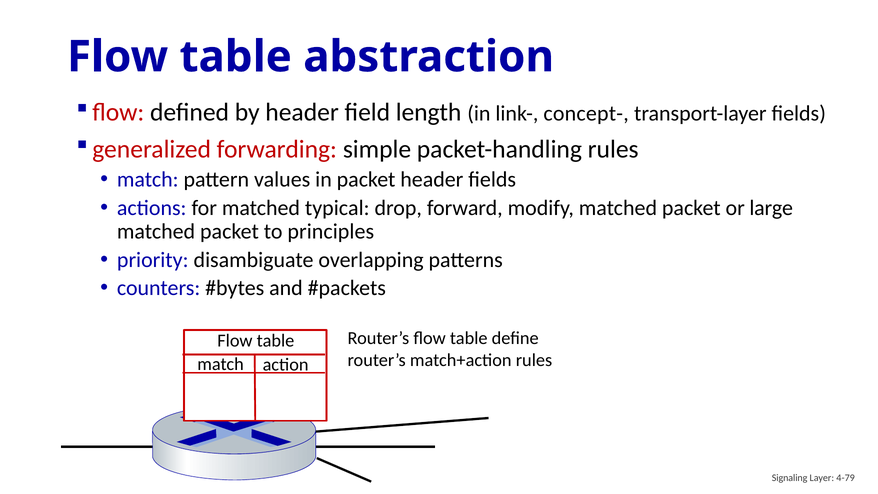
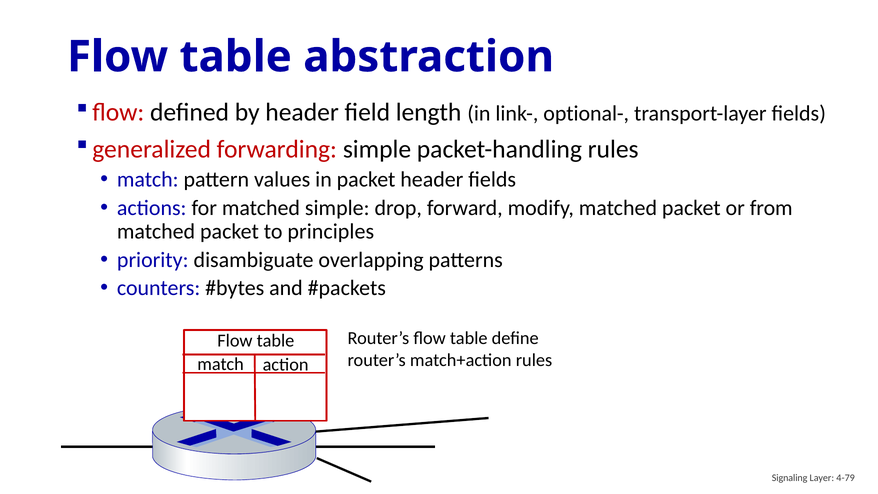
concept-: concept- -> optional-
matched typical: typical -> simple
large: large -> from
